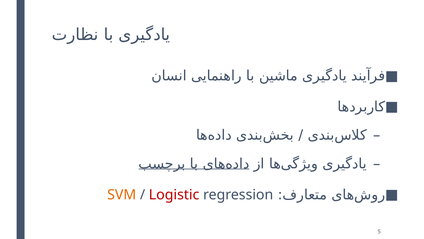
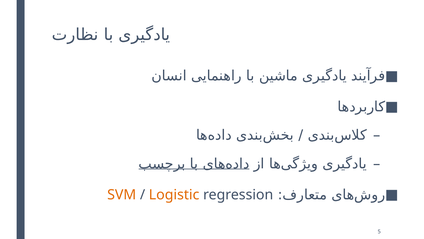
Logistic colour: red -> orange
